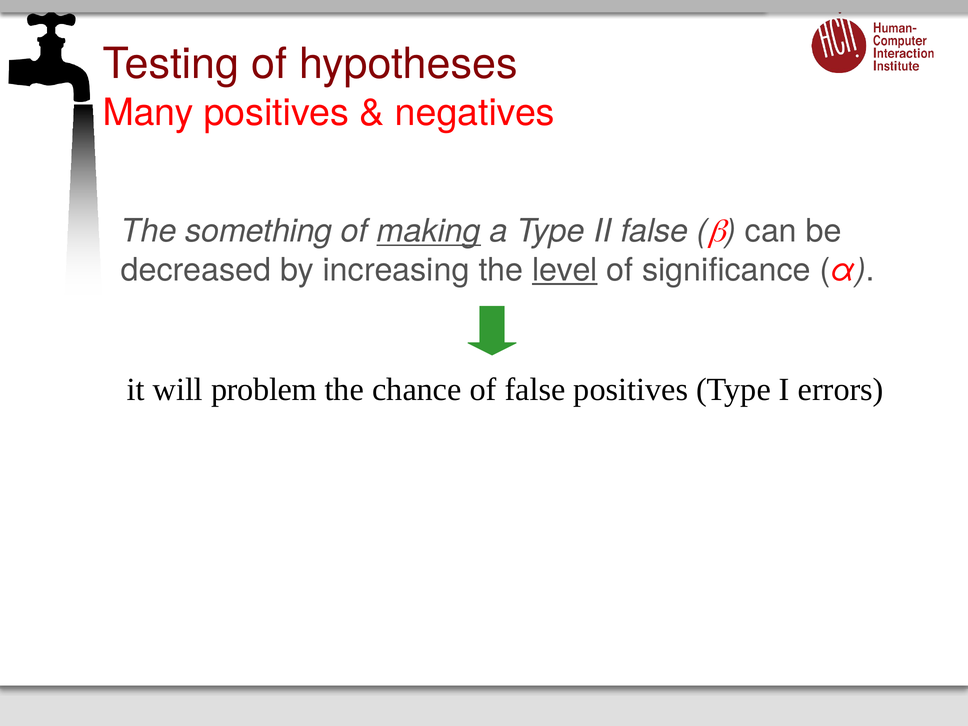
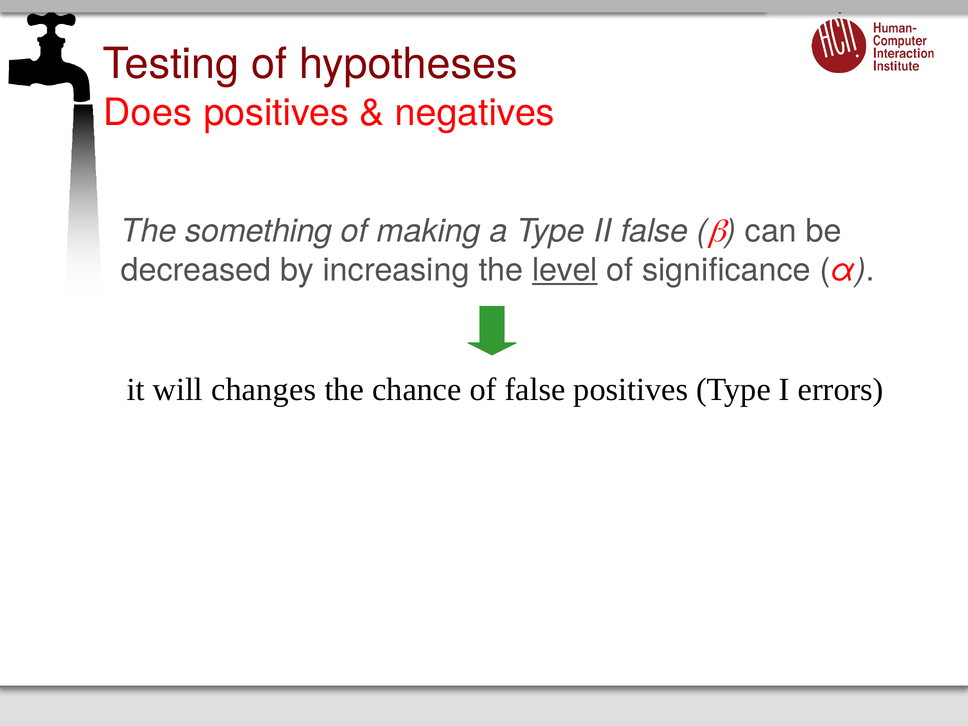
Many: Many -> Does
making underline: present -> none
problem: problem -> changes
